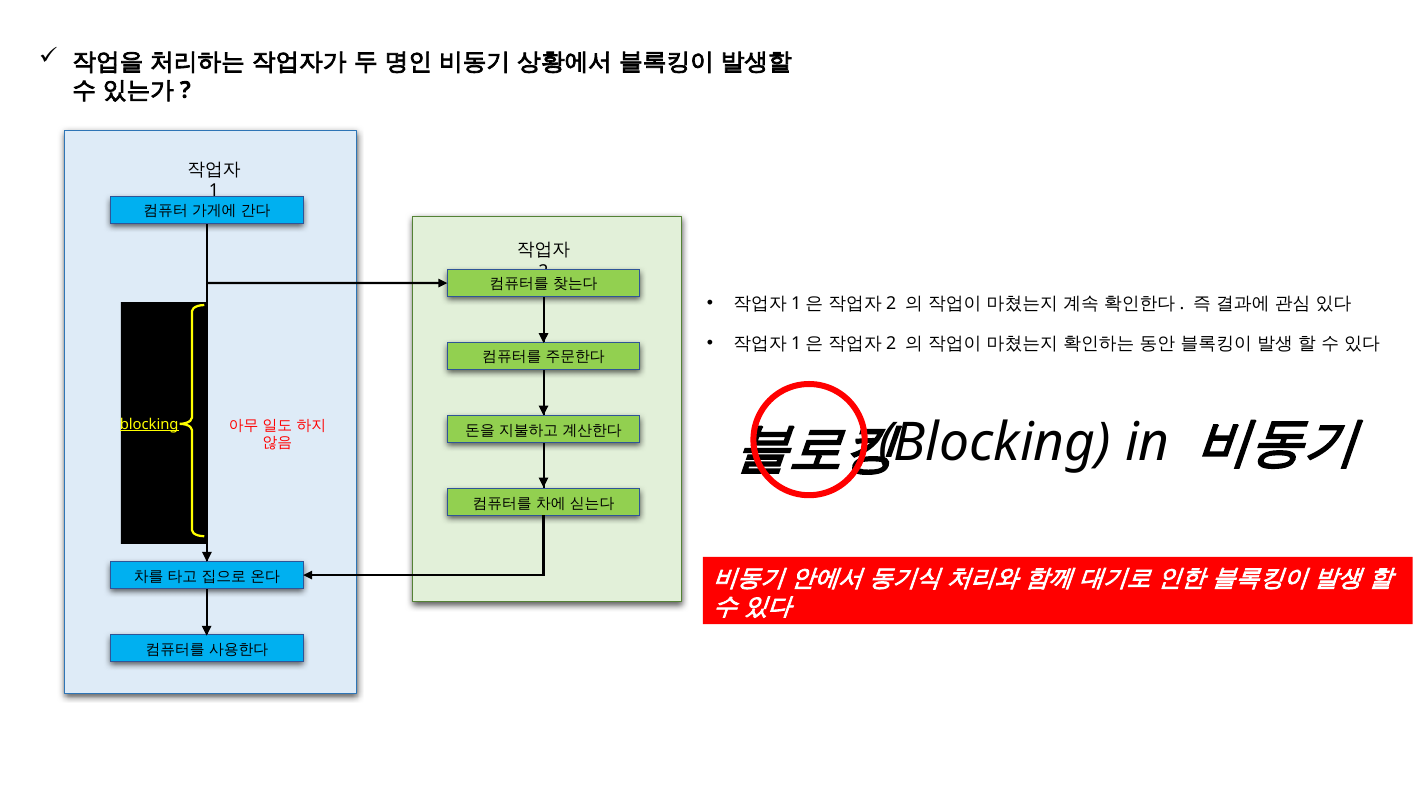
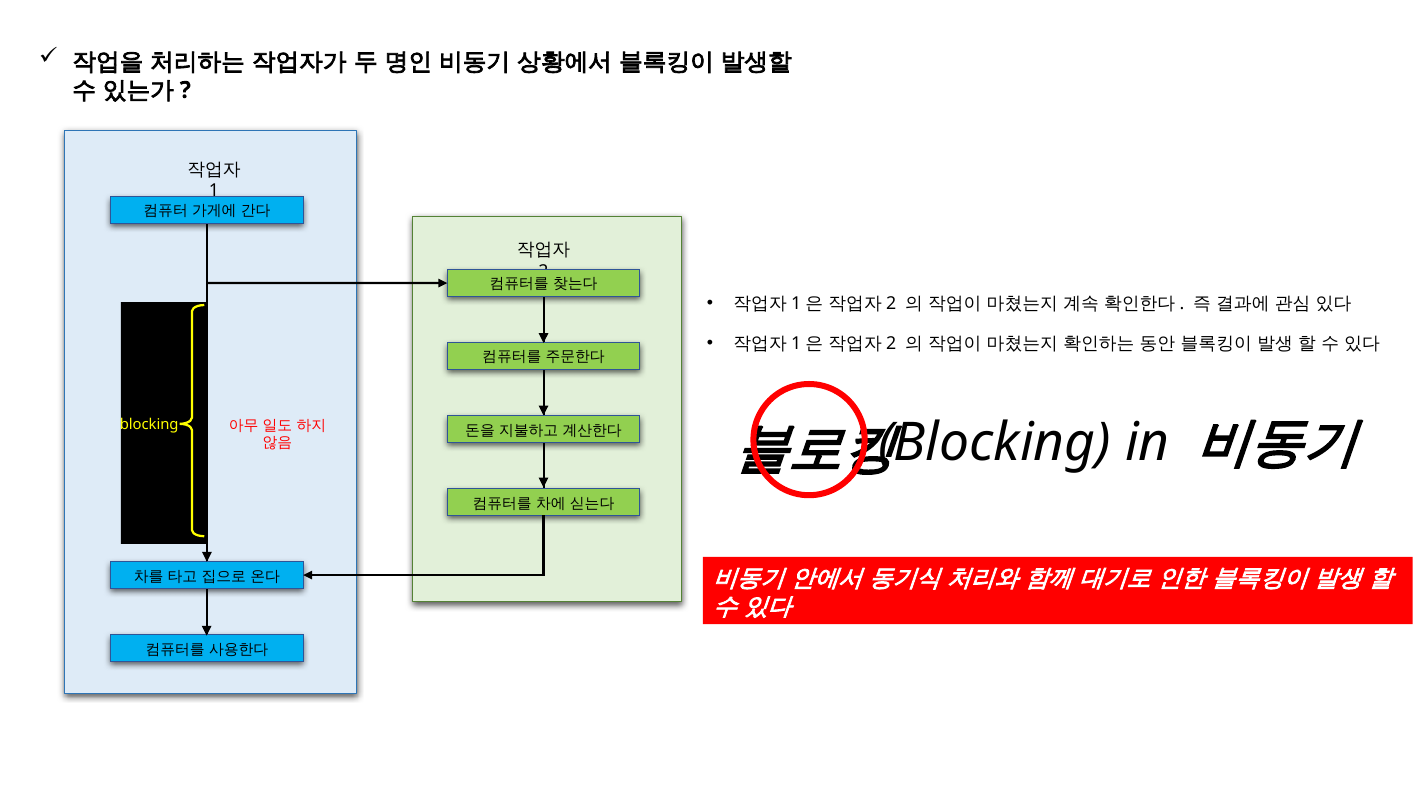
blocking underline: present -> none
